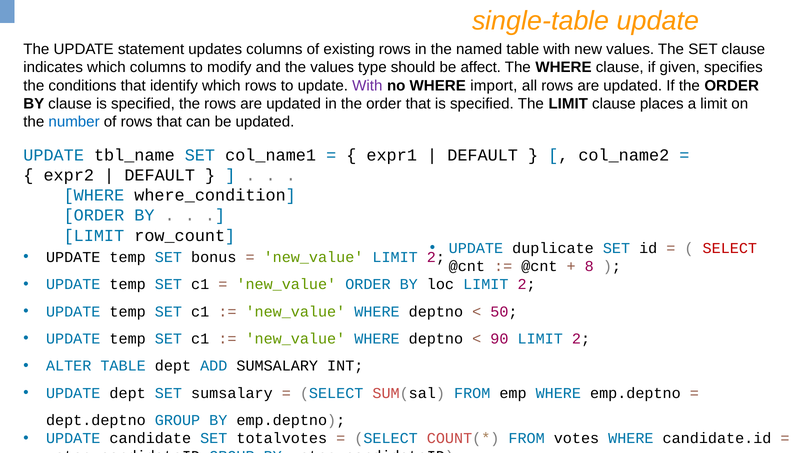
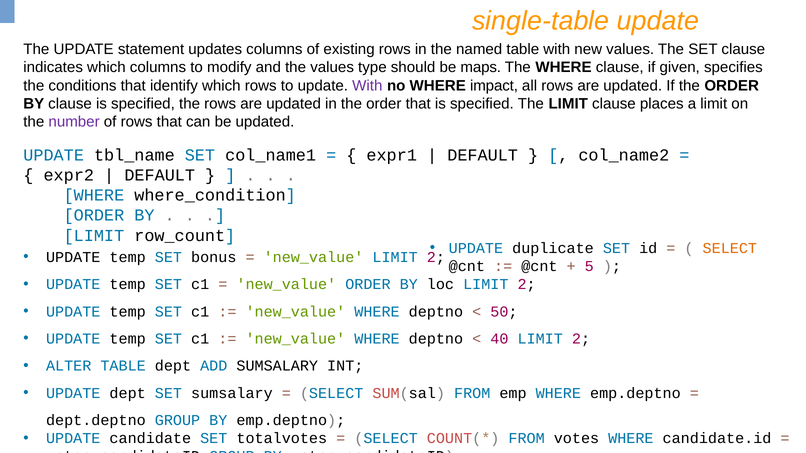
affect: affect -> maps
import: import -> impact
number colour: blue -> purple
SELECT at (730, 248) colour: red -> orange
8: 8 -> 5
90: 90 -> 40
